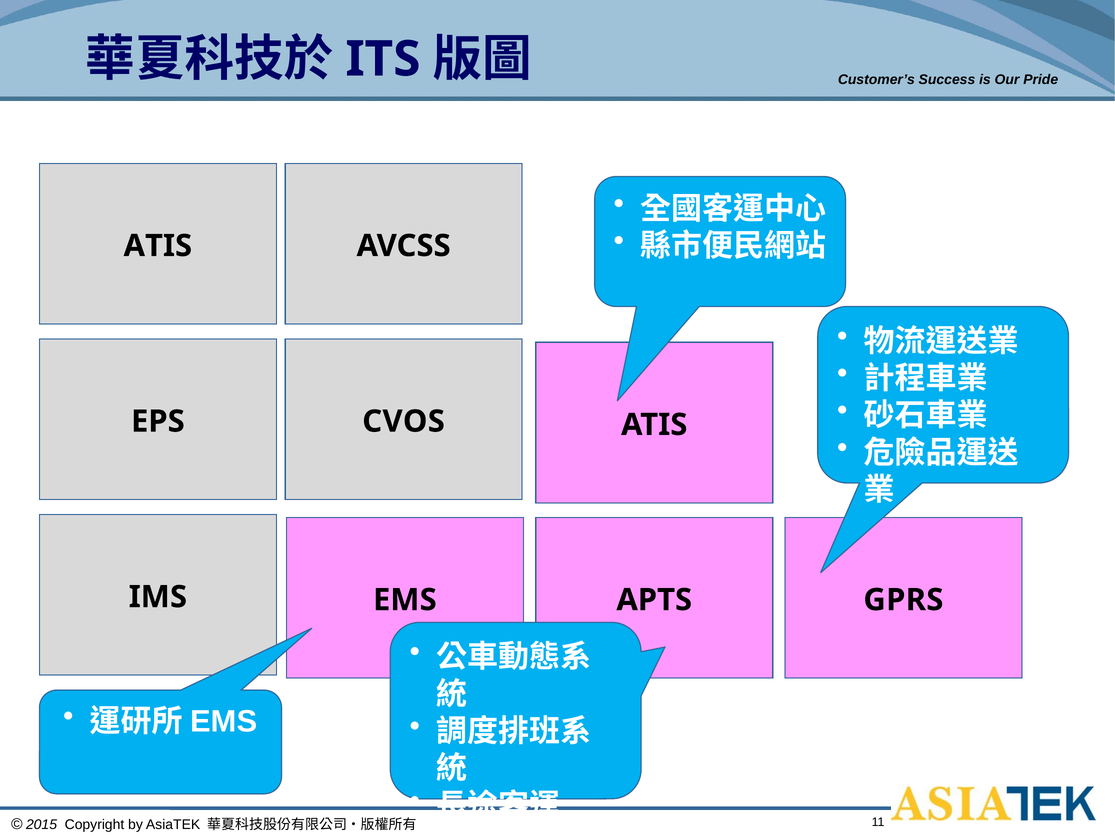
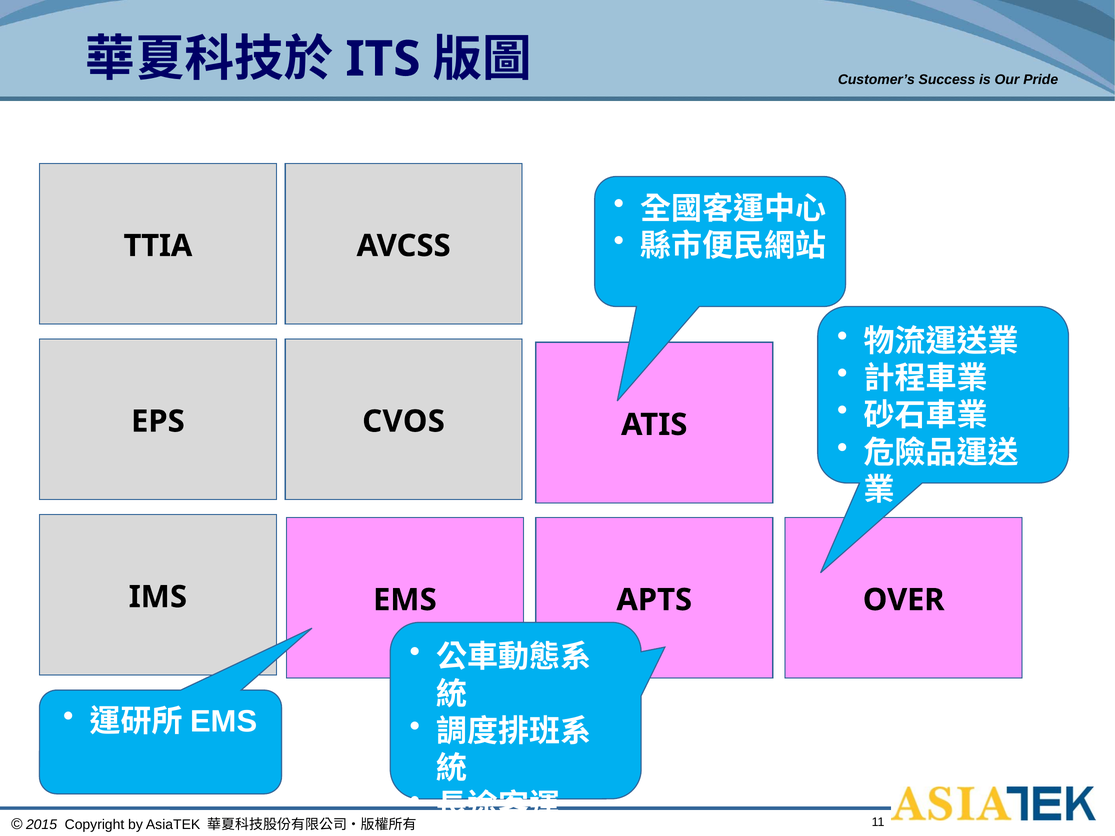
ATIS at (158, 246): ATIS -> TTIA
GPRS: GPRS -> OVER
